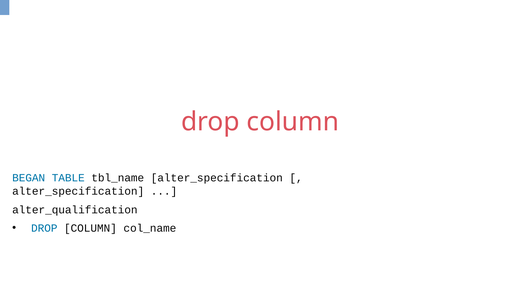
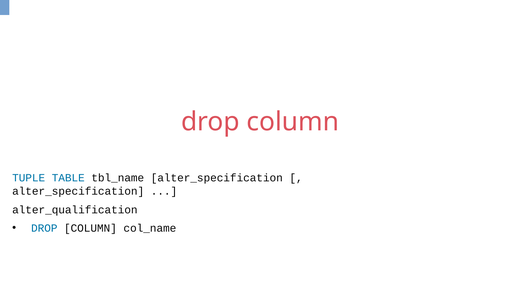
BEGAN: BEGAN -> TUPLE
